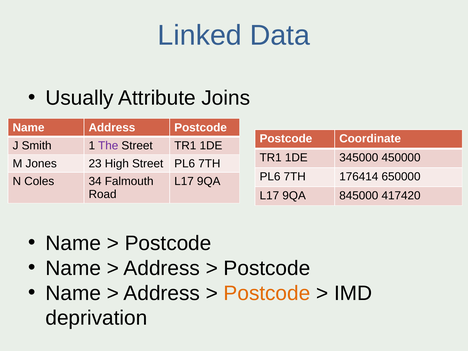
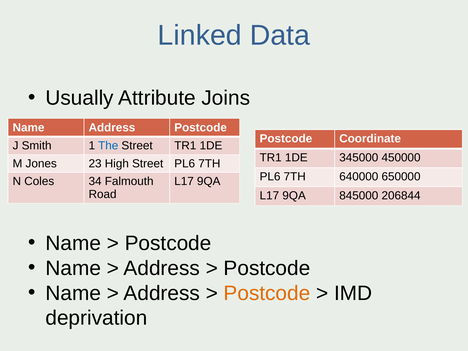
The colour: purple -> blue
176414: 176414 -> 640000
417420: 417420 -> 206844
